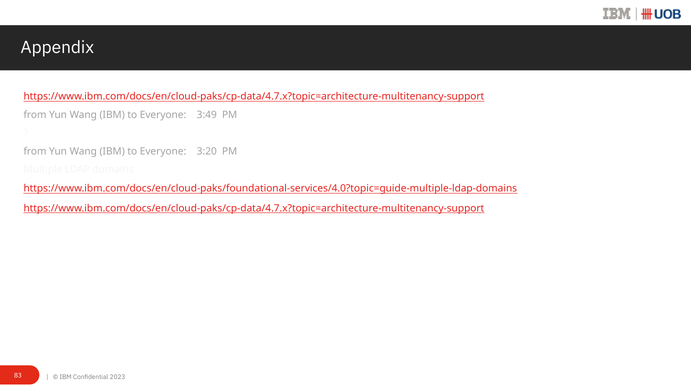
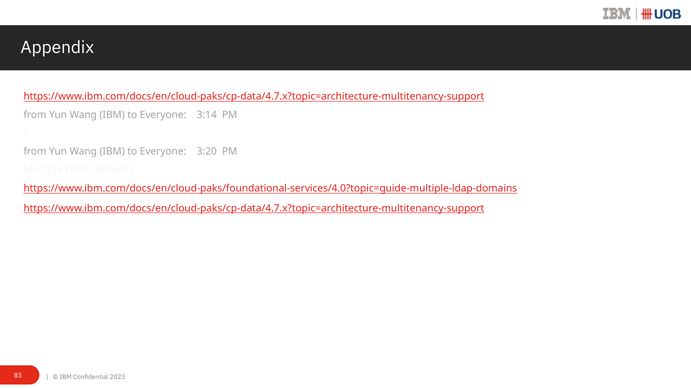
3:49: 3:49 -> 3:14
